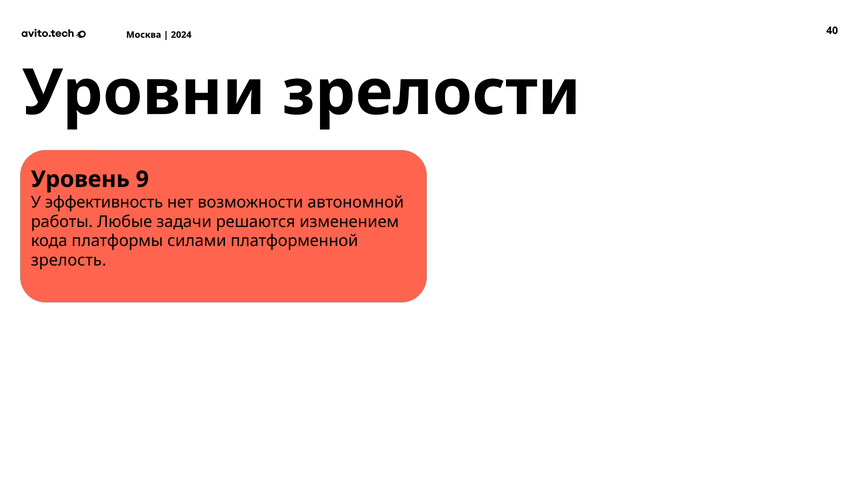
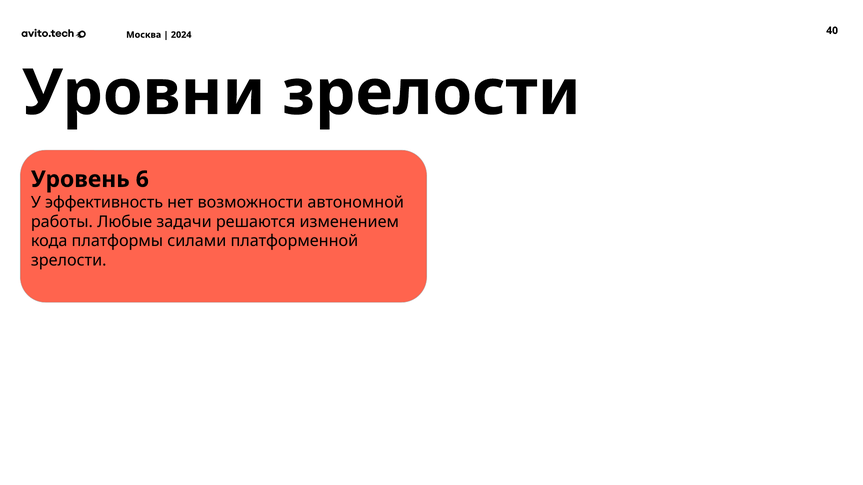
9: 9 -> 6
зрелость at (69, 261): зрелость -> зрелости
